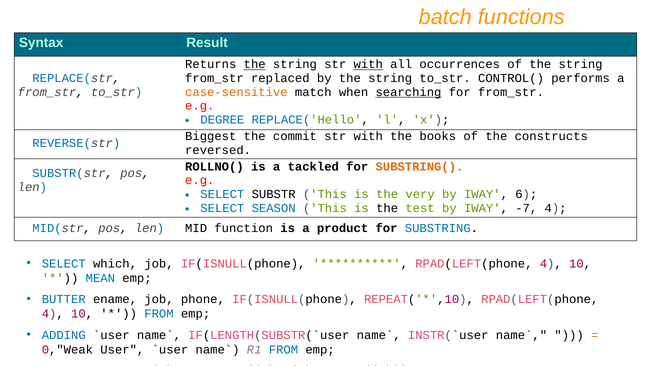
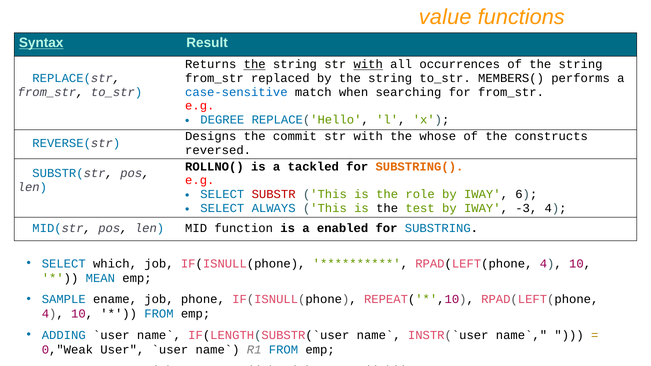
batch: batch -> value
Syntax underline: none -> present
CONTROL(: CONTROL( -> MEMBERS(
case-sensitive colour: orange -> blue
searching underline: present -> none
Biggest: Biggest -> Designs
books: books -> whose
SUBSTR colour: black -> red
very: very -> role
SEASON: SEASON -> ALWAYS
-7: -7 -> -3
product: product -> enabled
BUTTER: BUTTER -> SAMPLE
